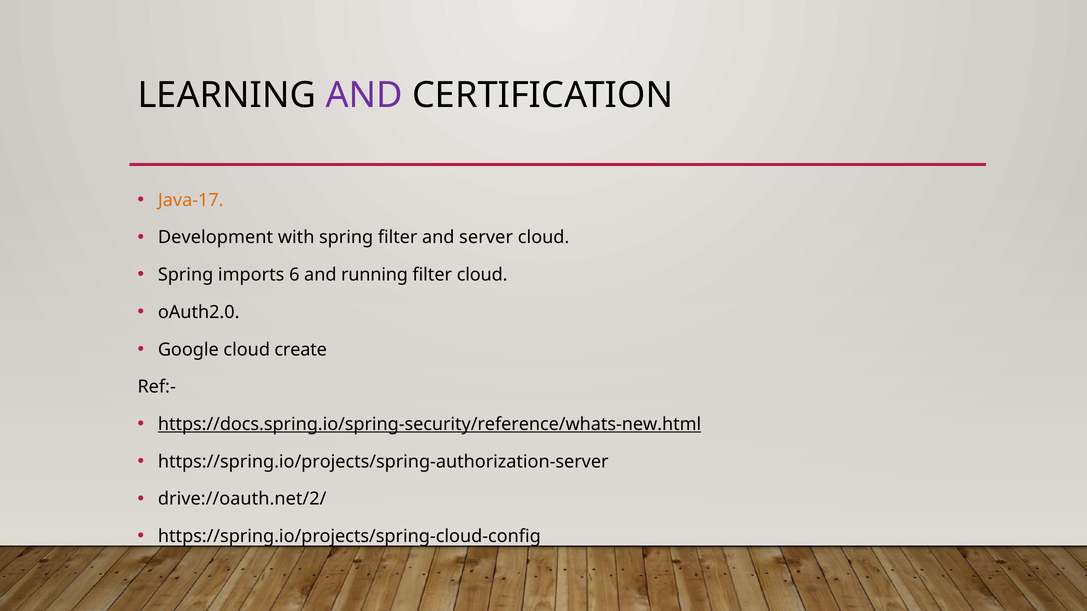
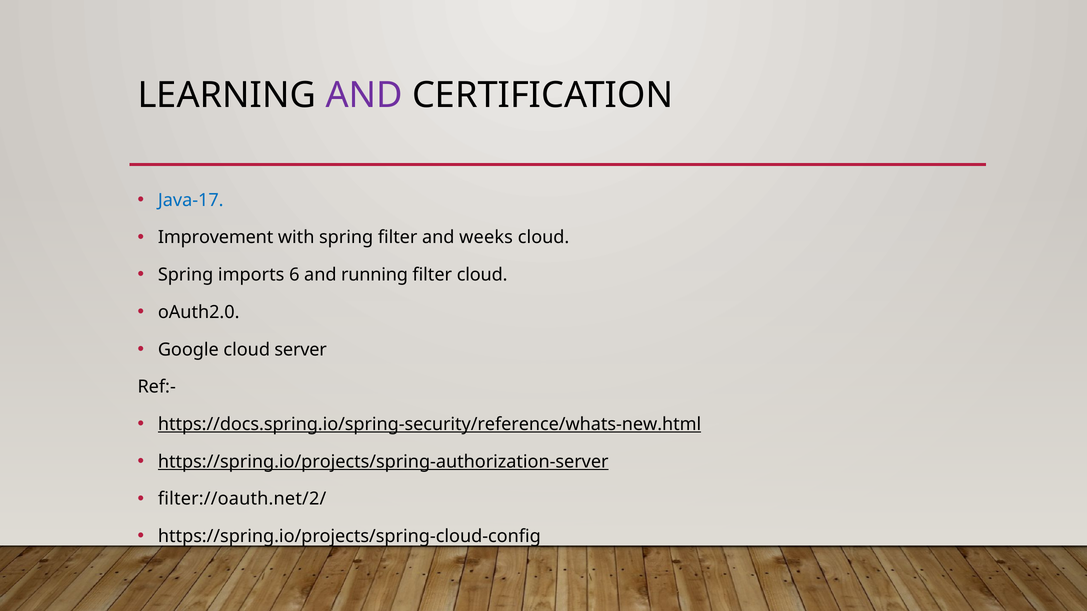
Java-17 colour: orange -> blue
Development: Development -> Improvement
server: server -> weeks
create: create -> server
https://spring.io/projects/spring-authorization-server underline: none -> present
drive://oauth.net/2/: drive://oauth.net/2/ -> filter://oauth.net/2/
